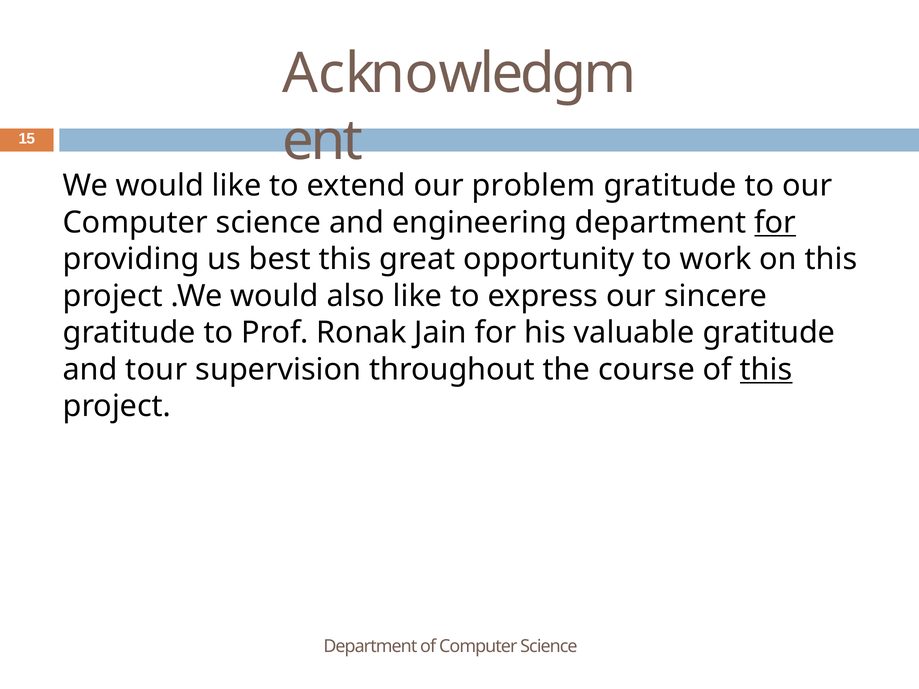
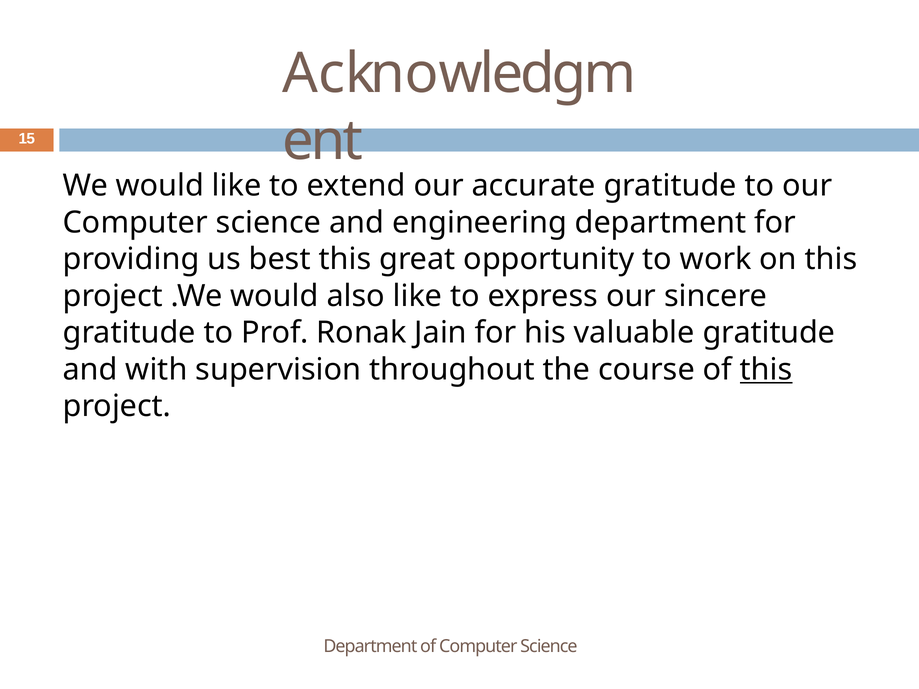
problem: problem -> accurate
for at (775, 223) underline: present -> none
tour: tour -> with
